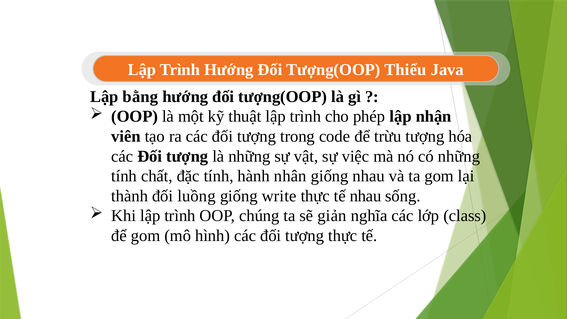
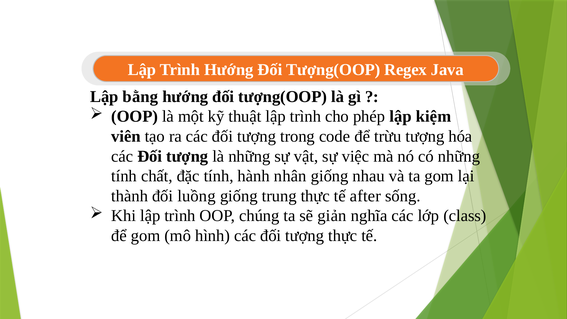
Thiểu: Thiểu -> Regex
nhận: nhận -> kiệm
write: write -> trung
tế nhau: nhau -> after
